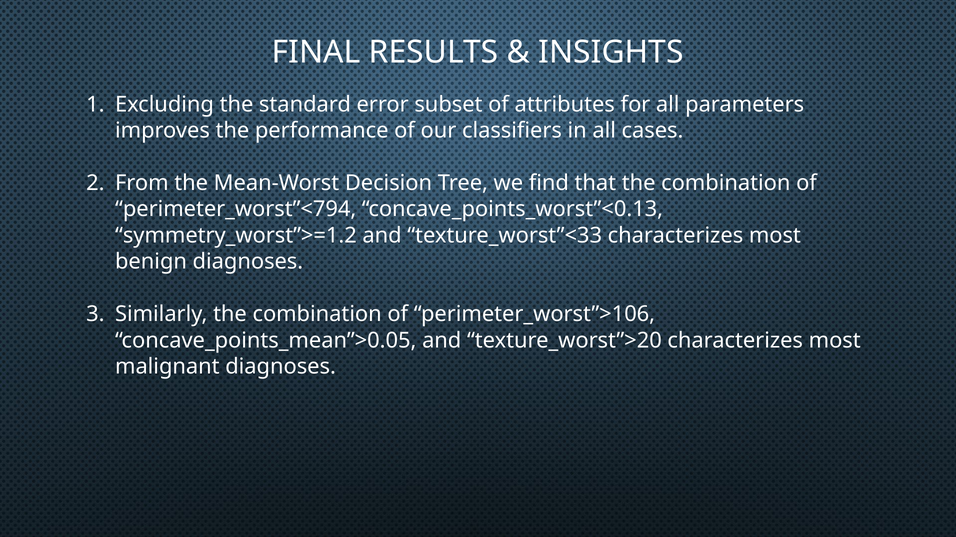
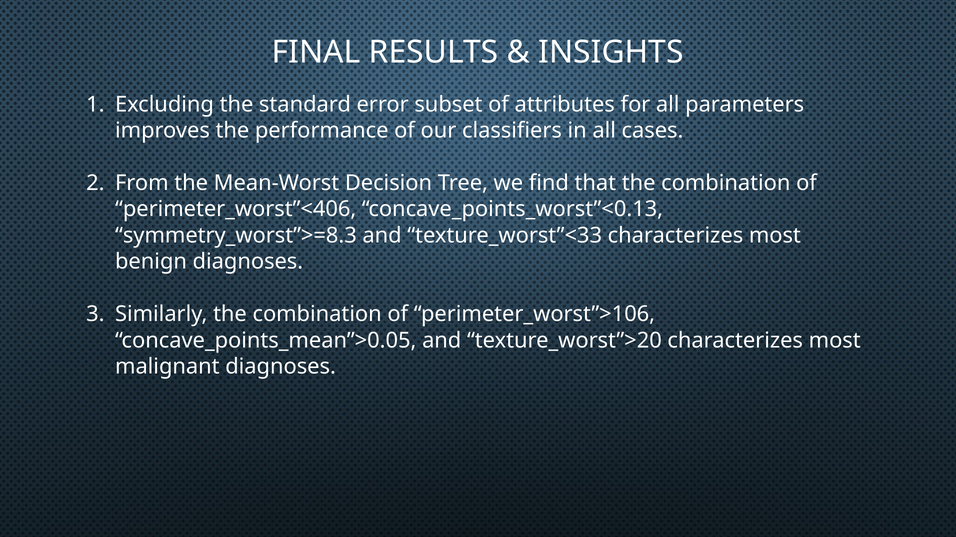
perimeter_worst”<794: perimeter_worst”<794 -> perimeter_worst”<406
symmetry_worst”>=1.2: symmetry_worst”>=1.2 -> symmetry_worst”>=8.3
